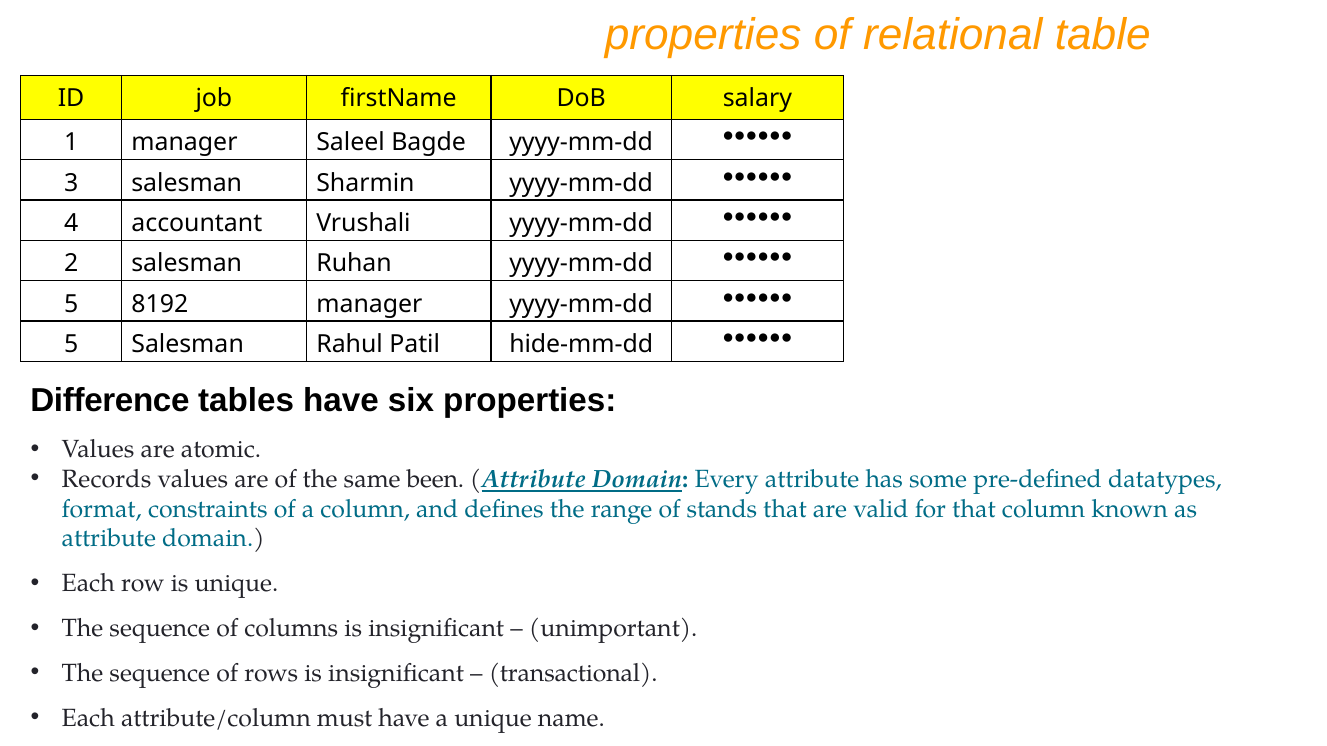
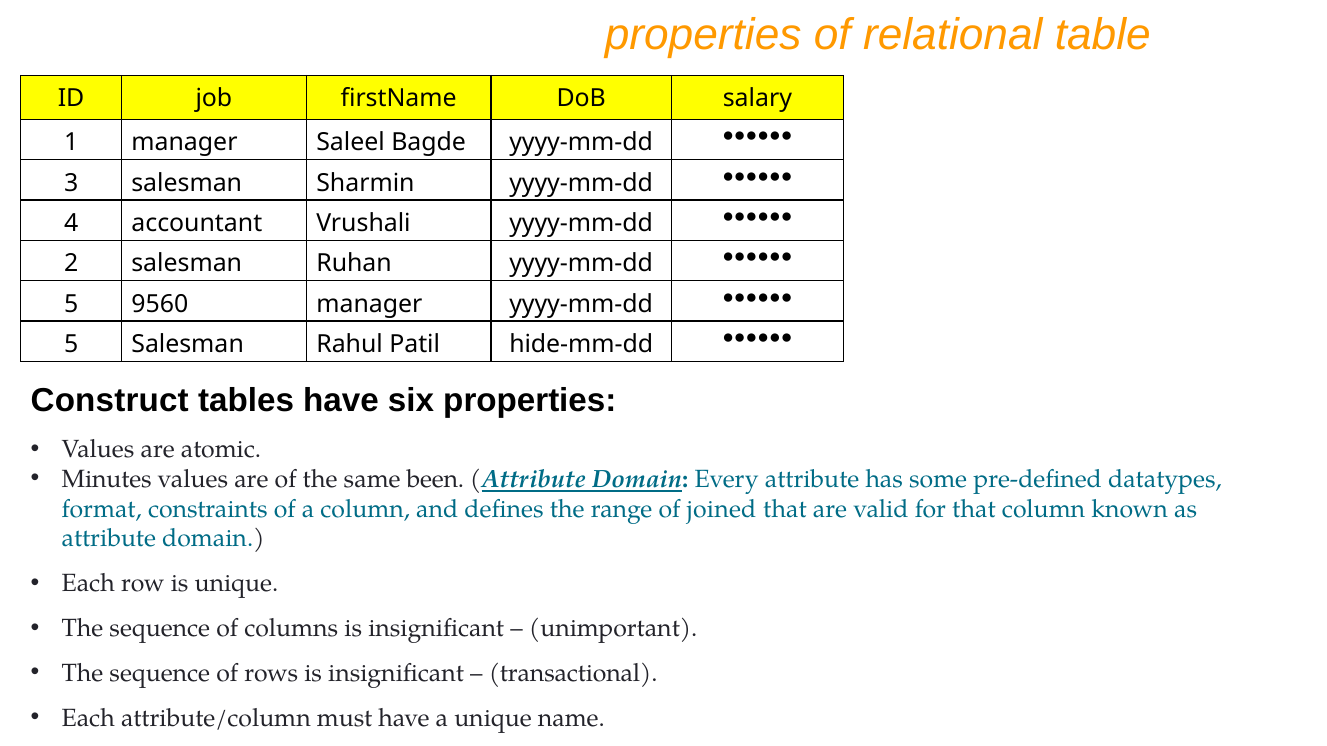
8192: 8192 -> 9560
Difference: Difference -> Construct
Records: Records -> Minutes
stands: stands -> joined
